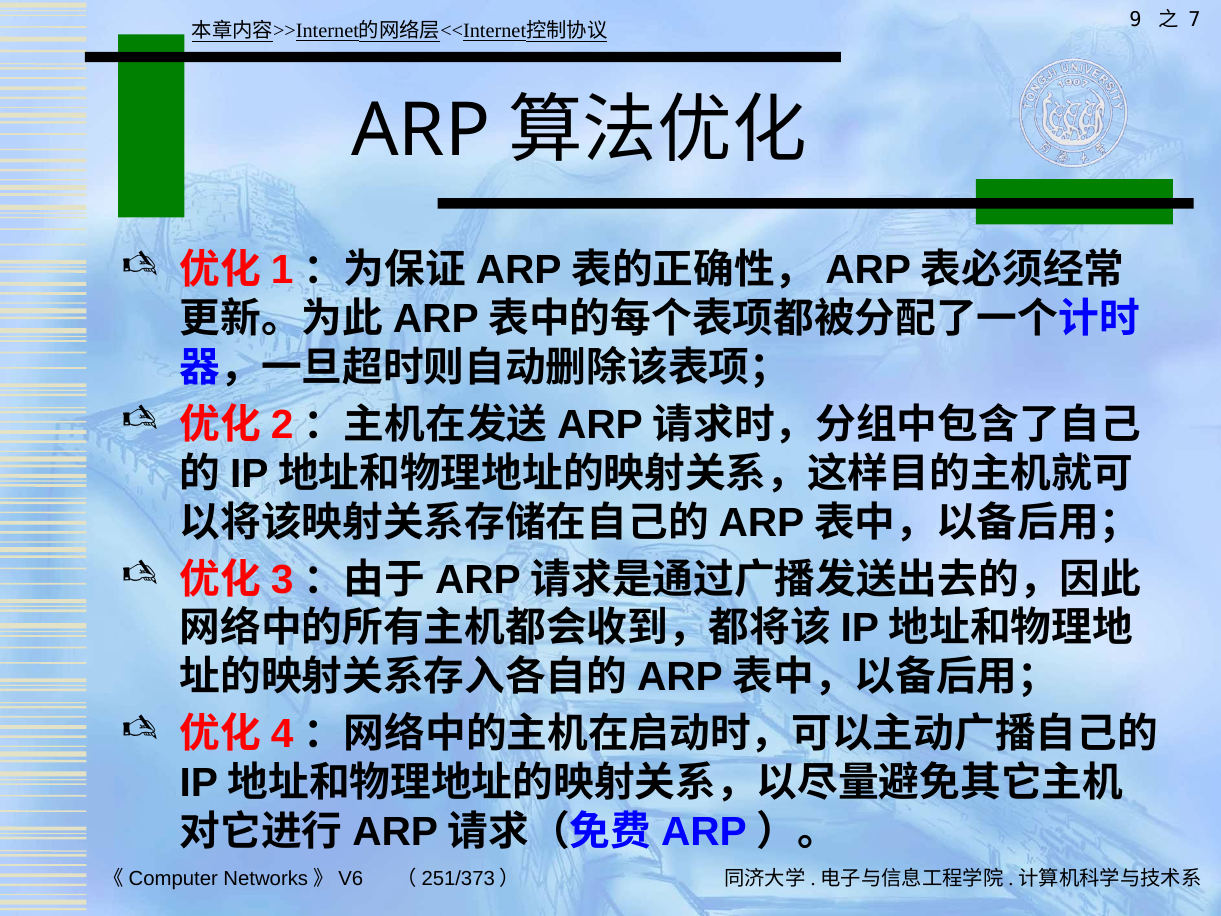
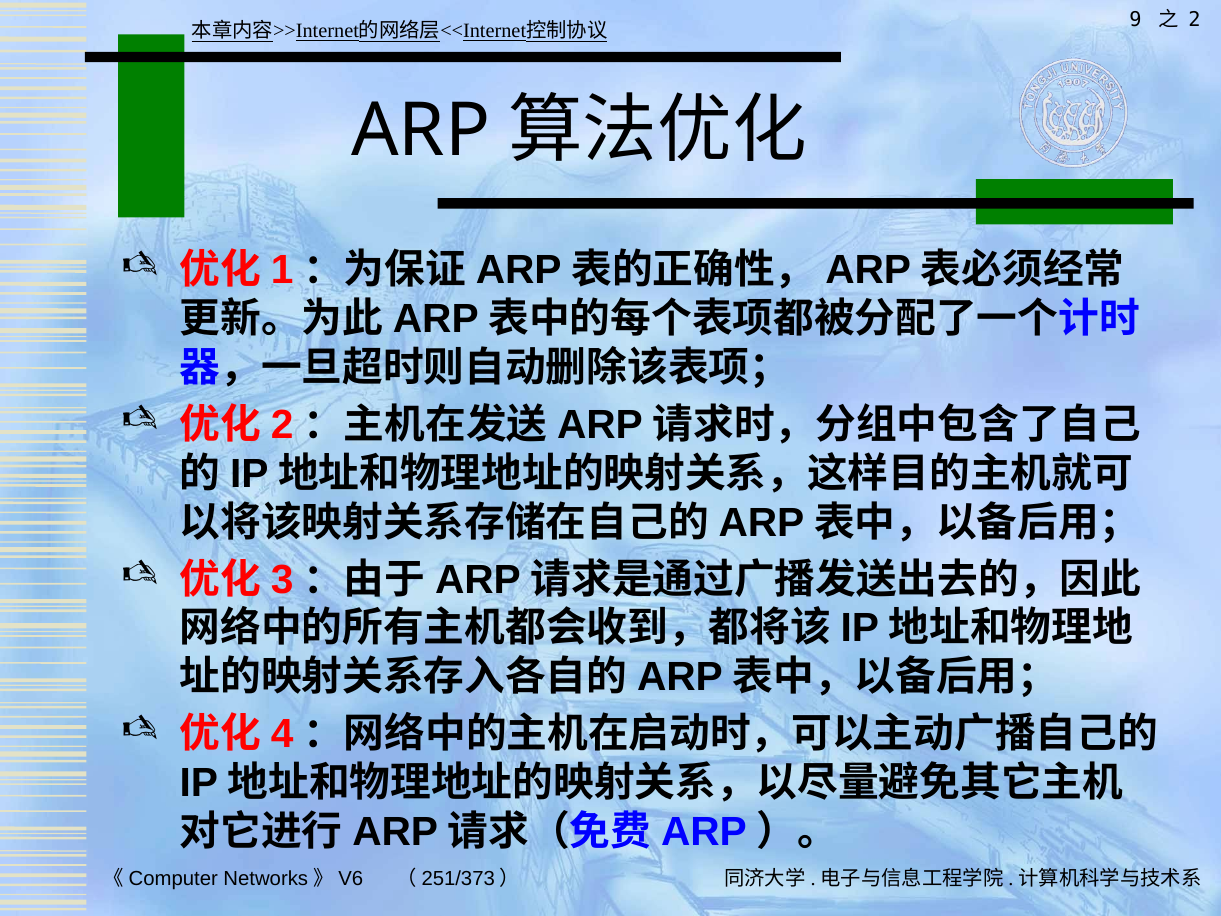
7: 7 -> 2
